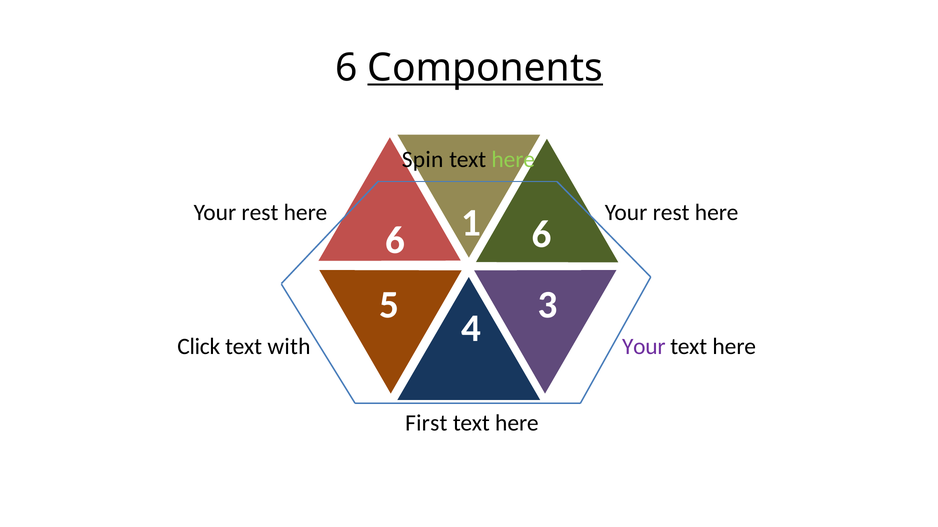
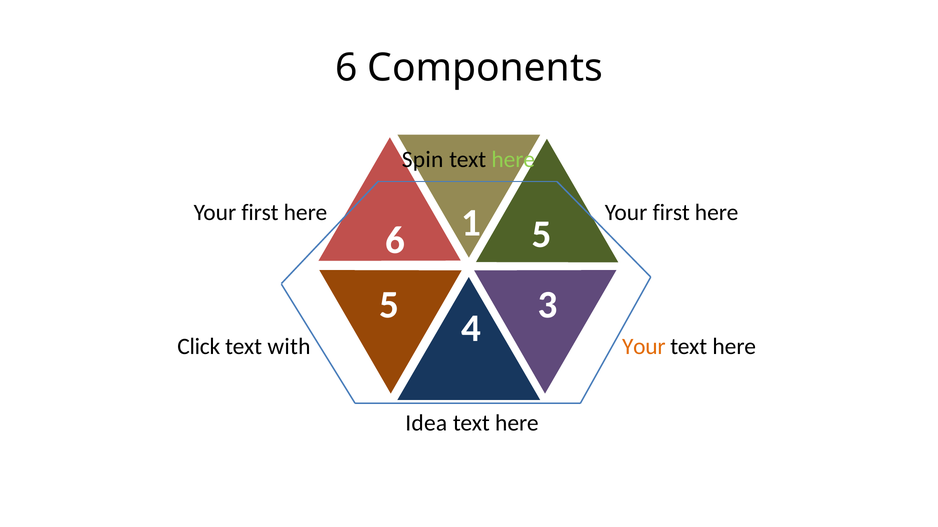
Components underline: present -> none
rest at (260, 213): rest -> first
rest at (671, 213): rest -> first
1 6: 6 -> 5
Your at (644, 347) colour: purple -> orange
First: First -> Idea
